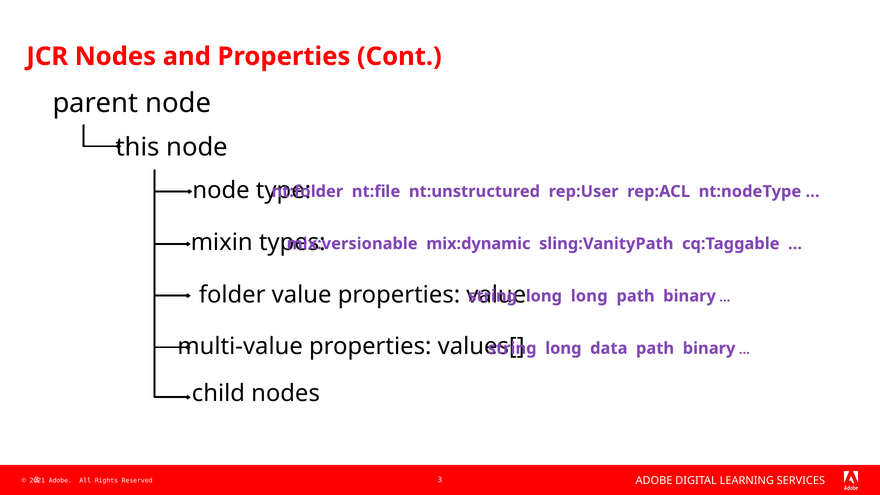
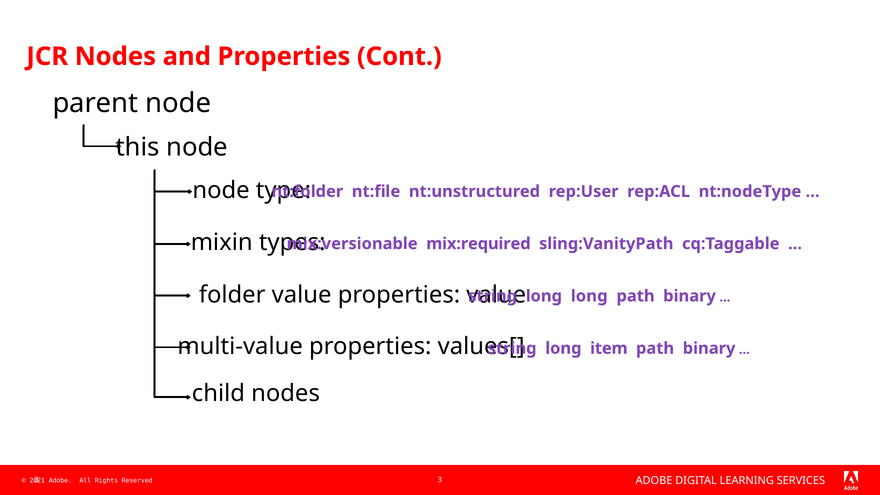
mix:dynamic: mix:dynamic -> mix:required
data: data -> item
